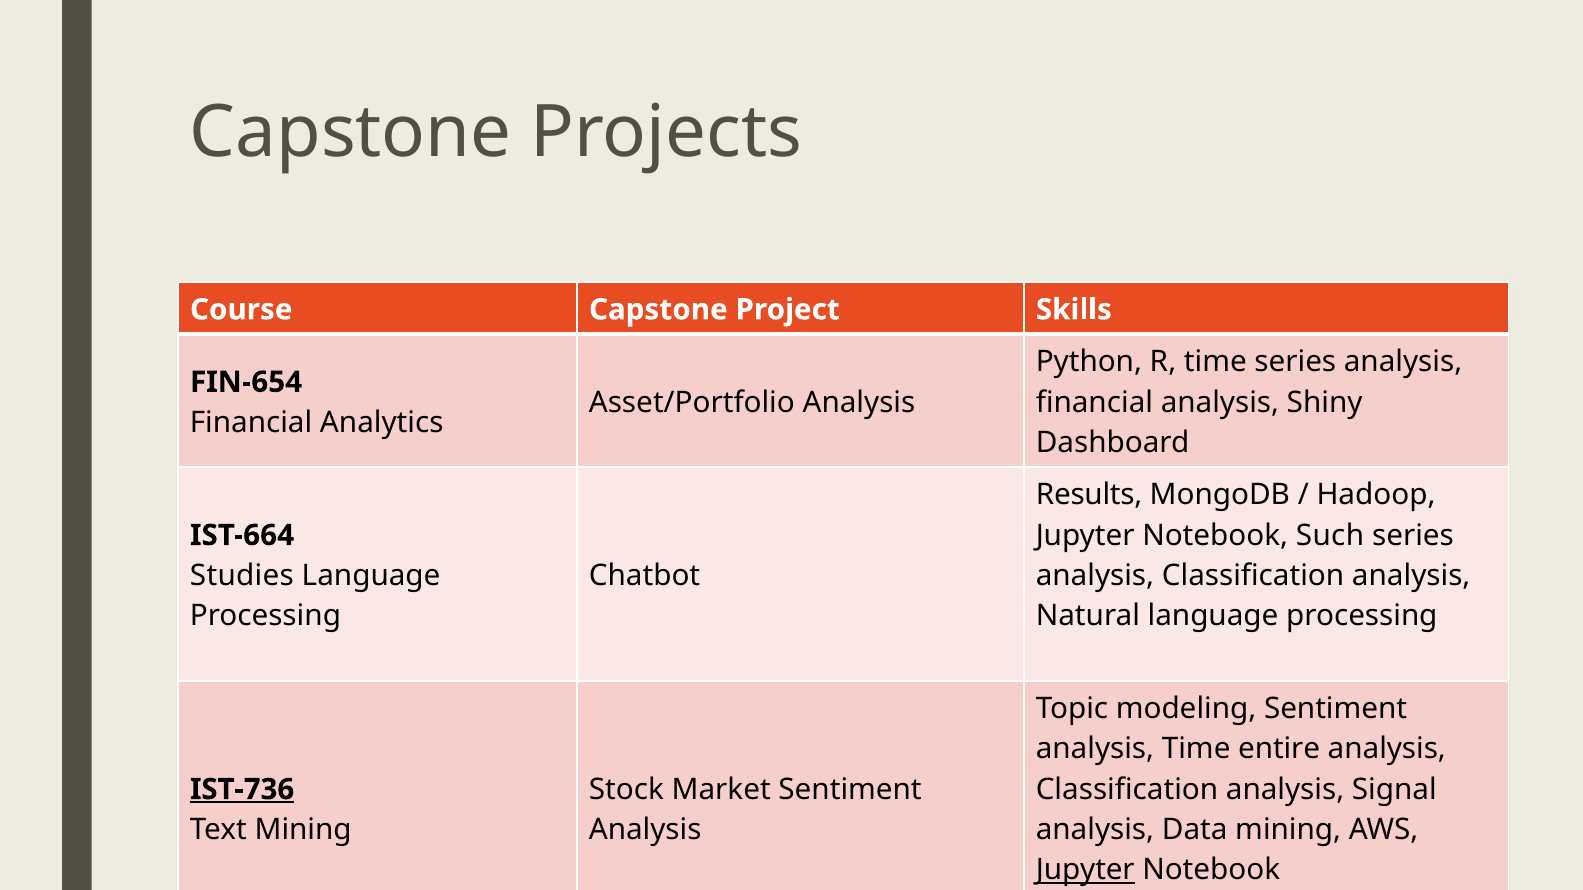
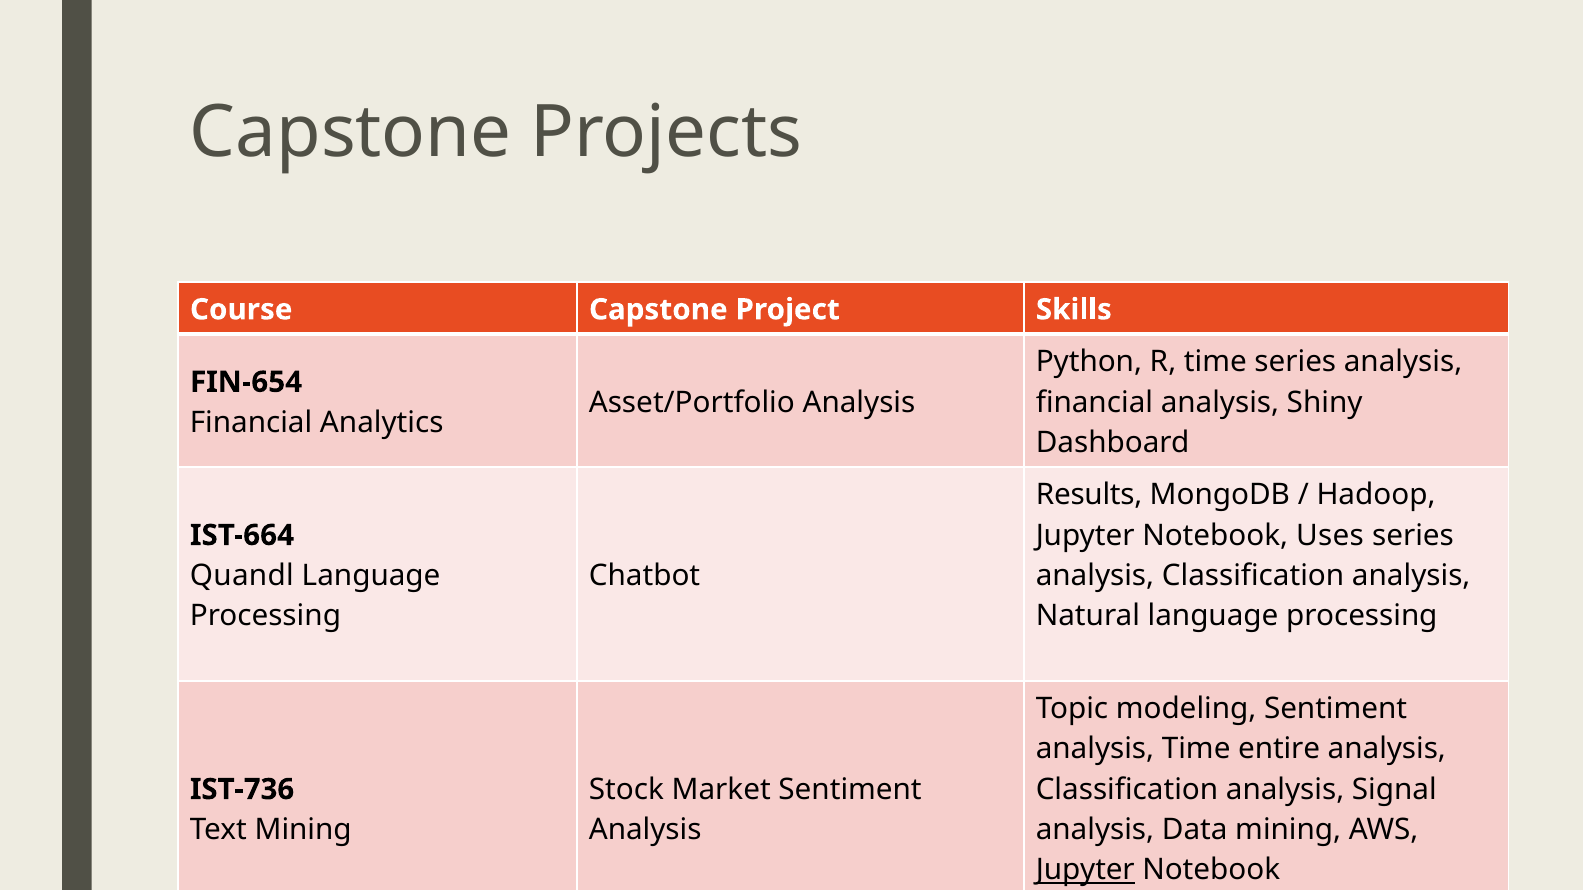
Such: Such -> Uses
Studies at (242, 576): Studies -> Quandl
IST-736 underline: present -> none
